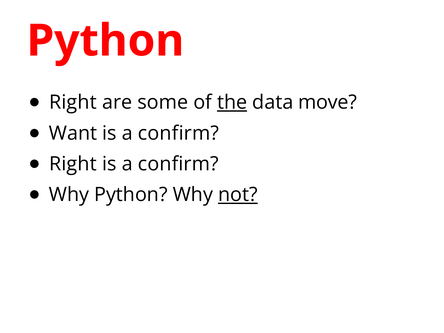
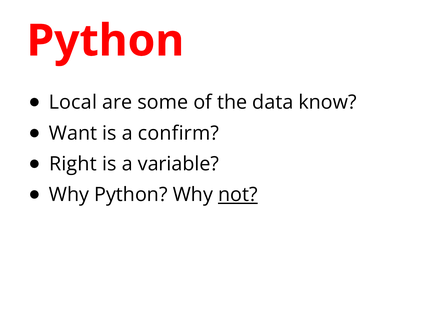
Right at (73, 102): Right -> Local
the underline: present -> none
move: move -> know
confirm at (178, 164): confirm -> variable
